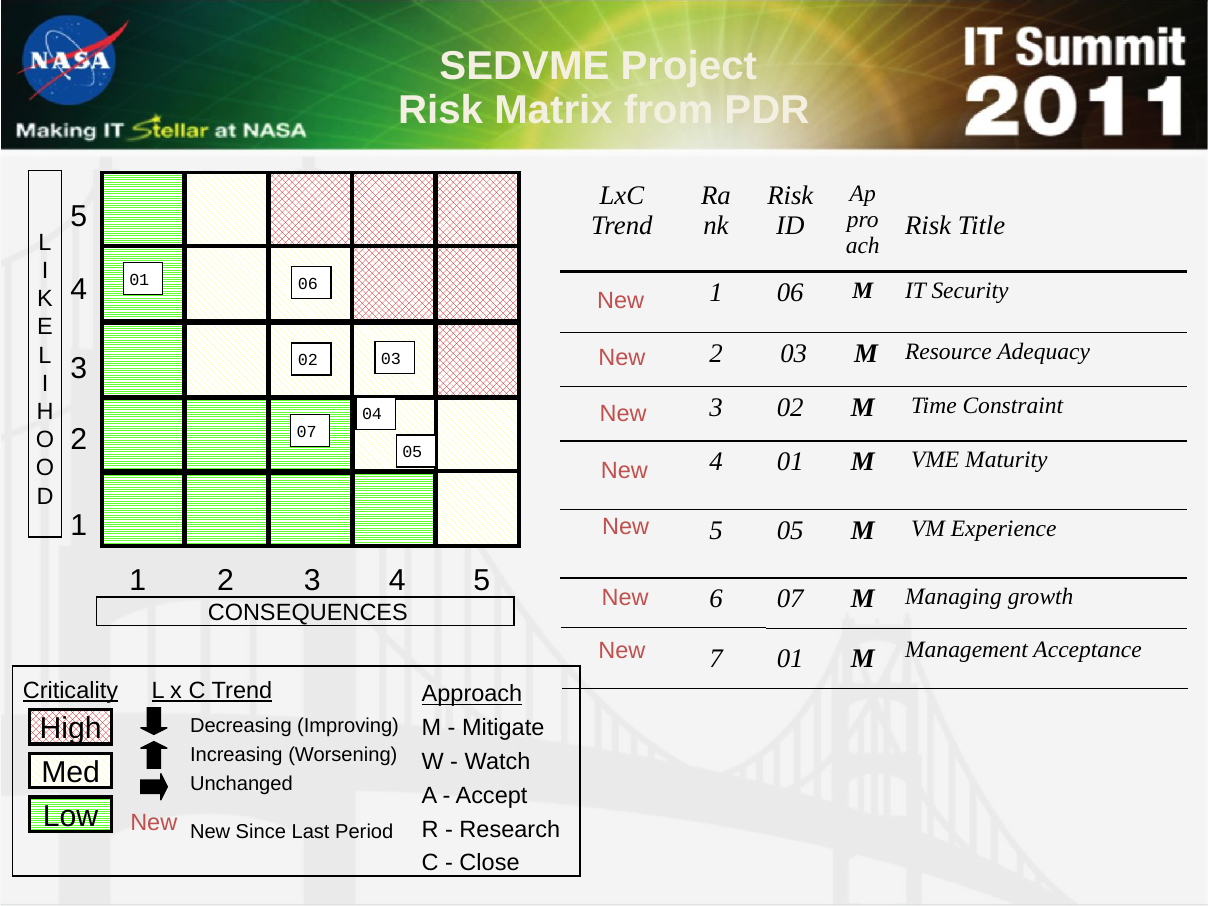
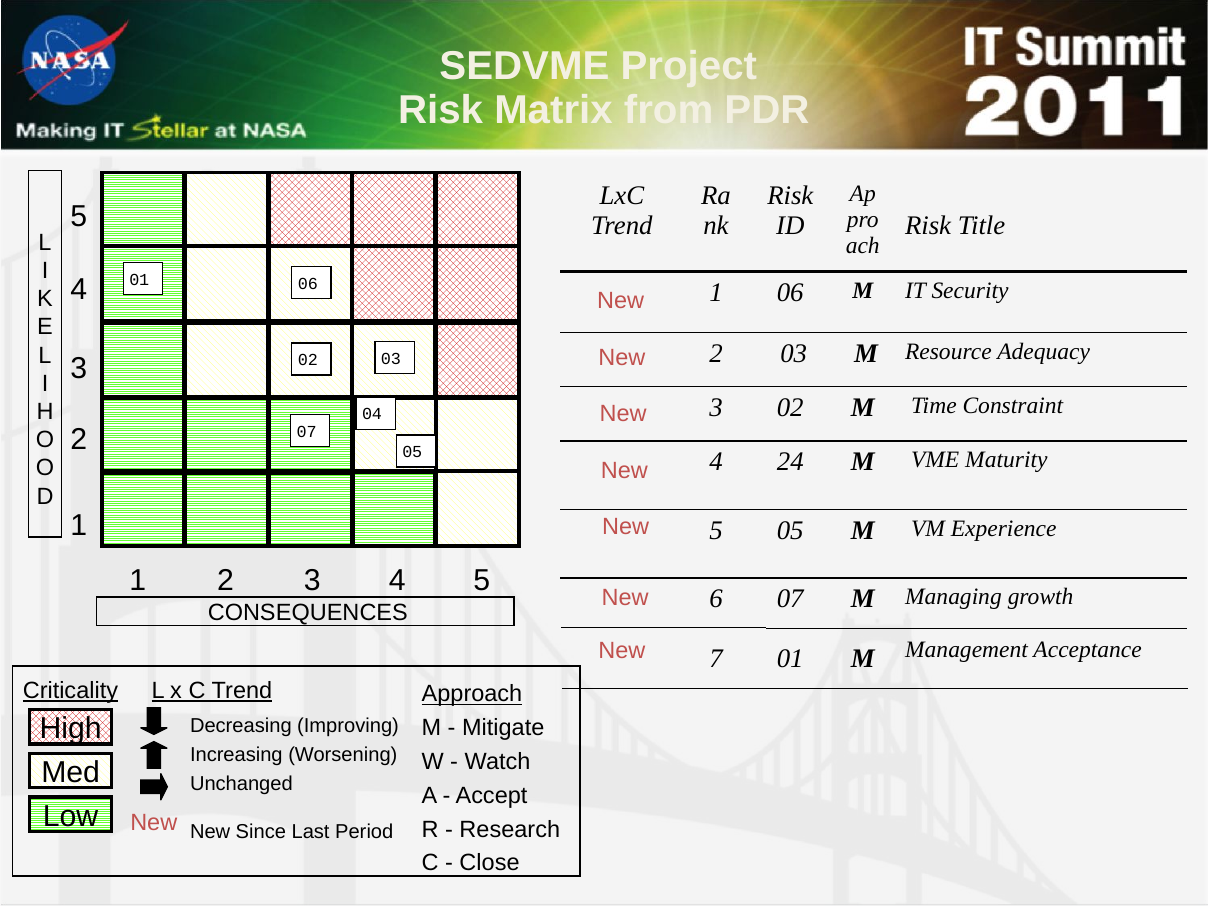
4 01: 01 -> 24
